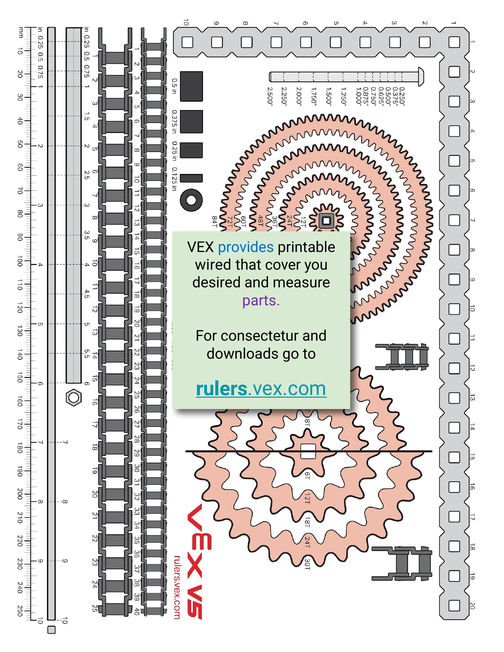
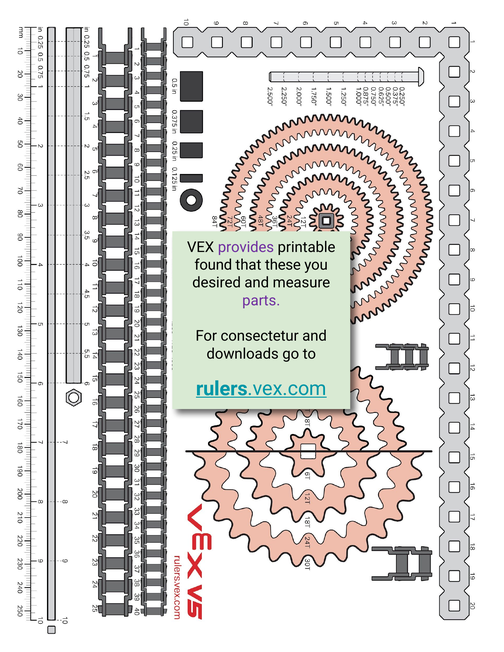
provides colour: blue -> purple
wired: wired -> found
cover: cover -> these
